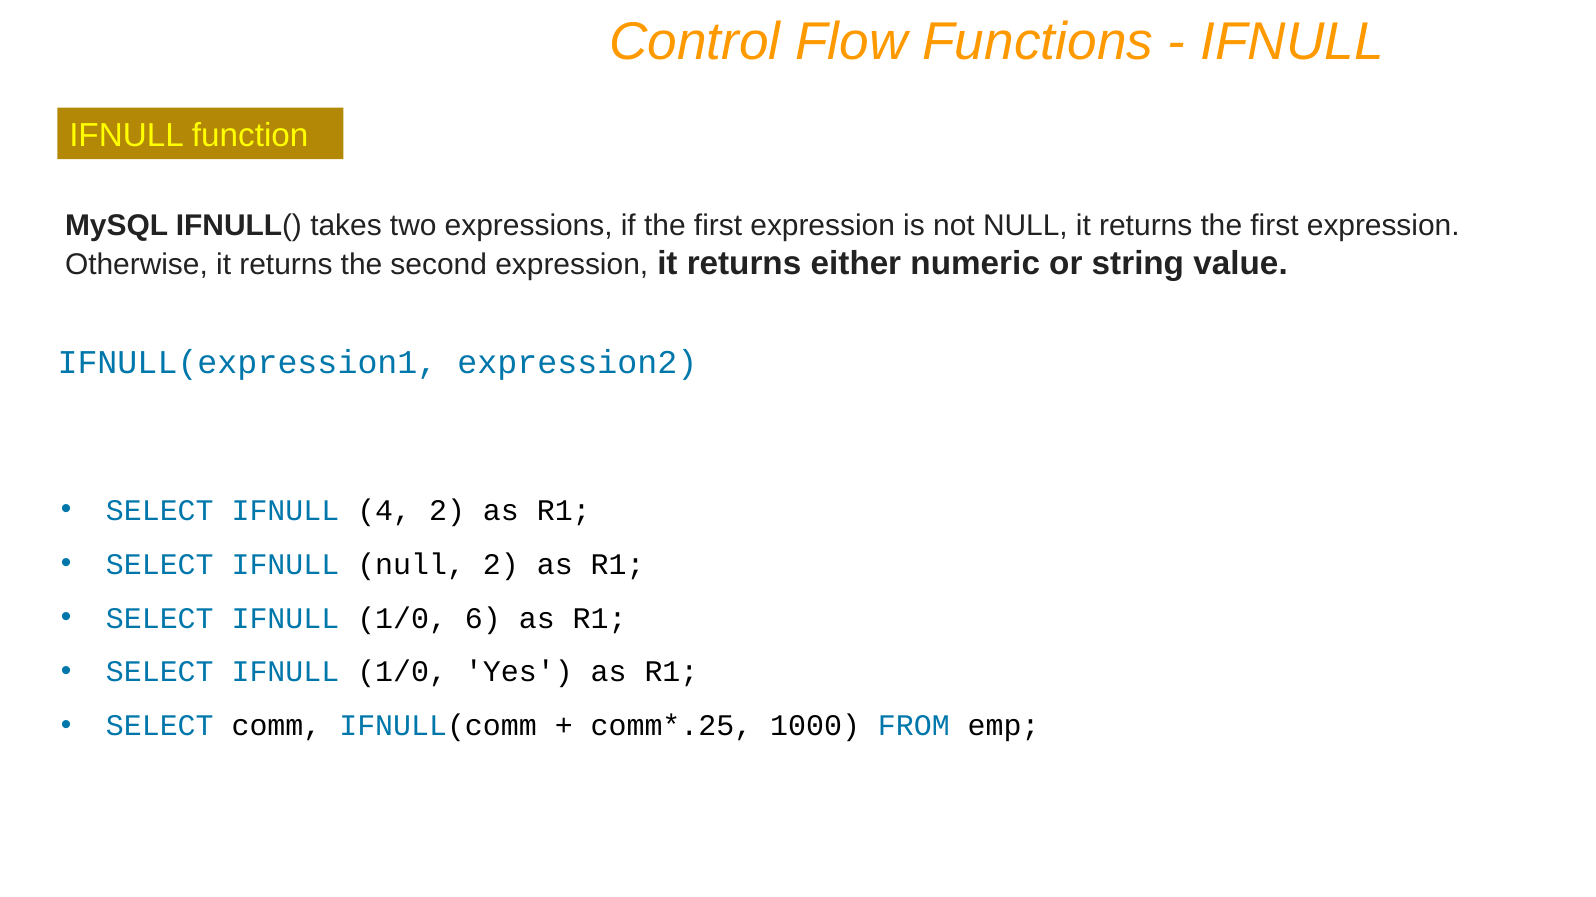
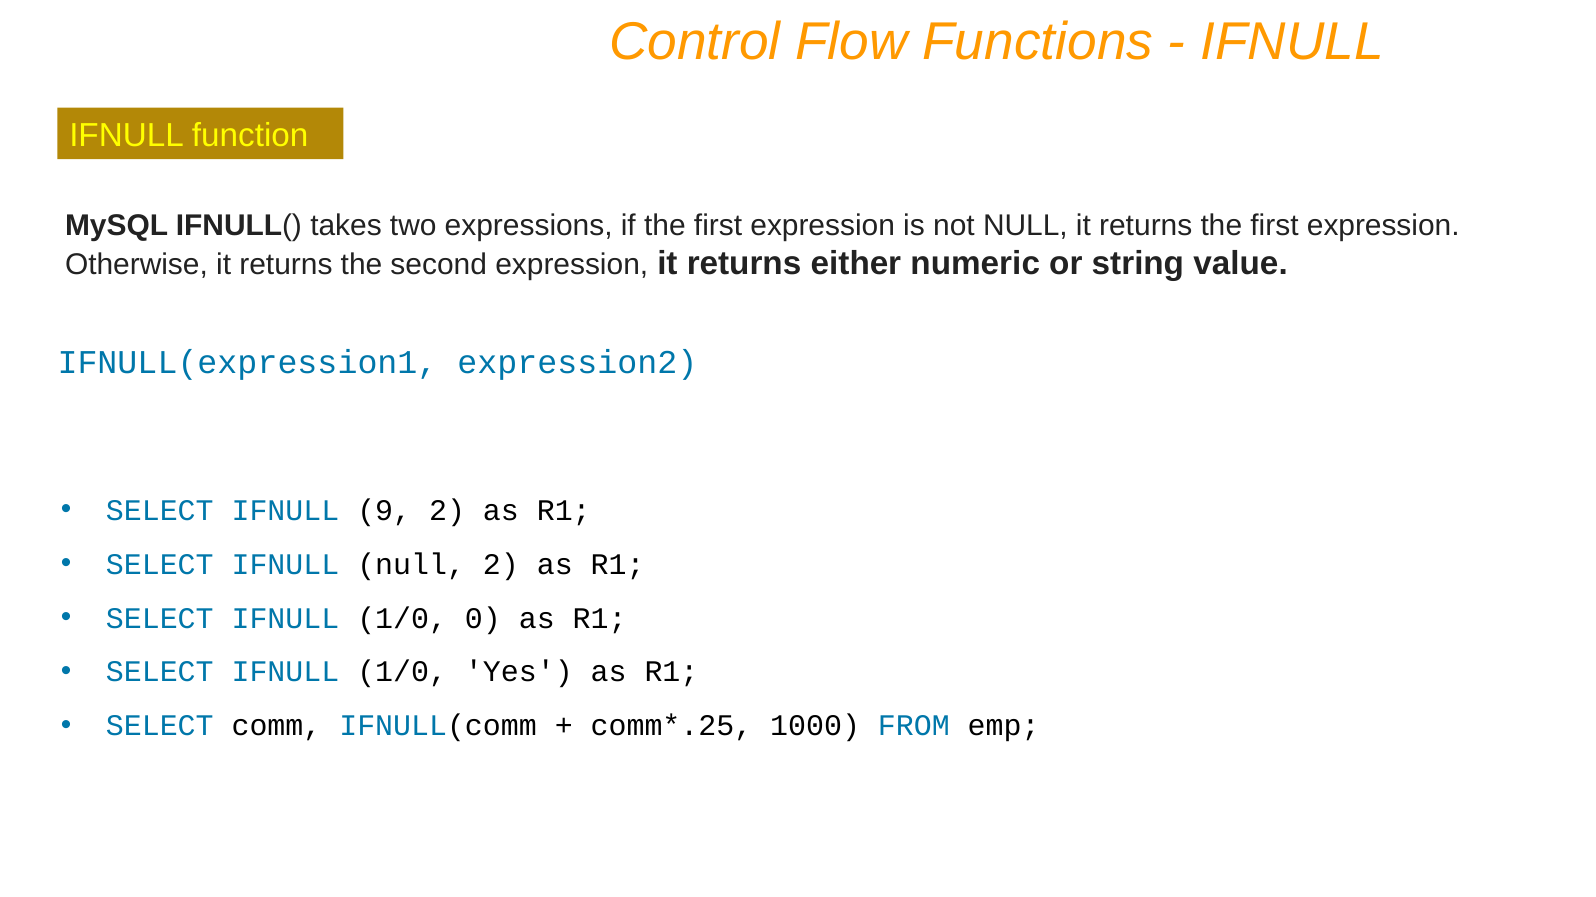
4: 4 -> 9
6: 6 -> 0
